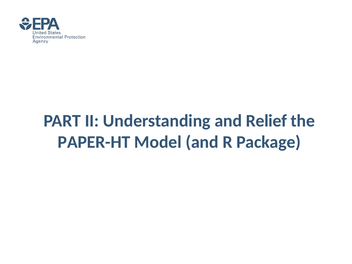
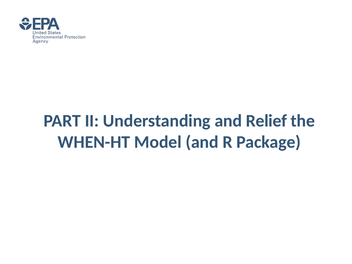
PAPER-HT: PAPER-HT -> WHEN-HT
